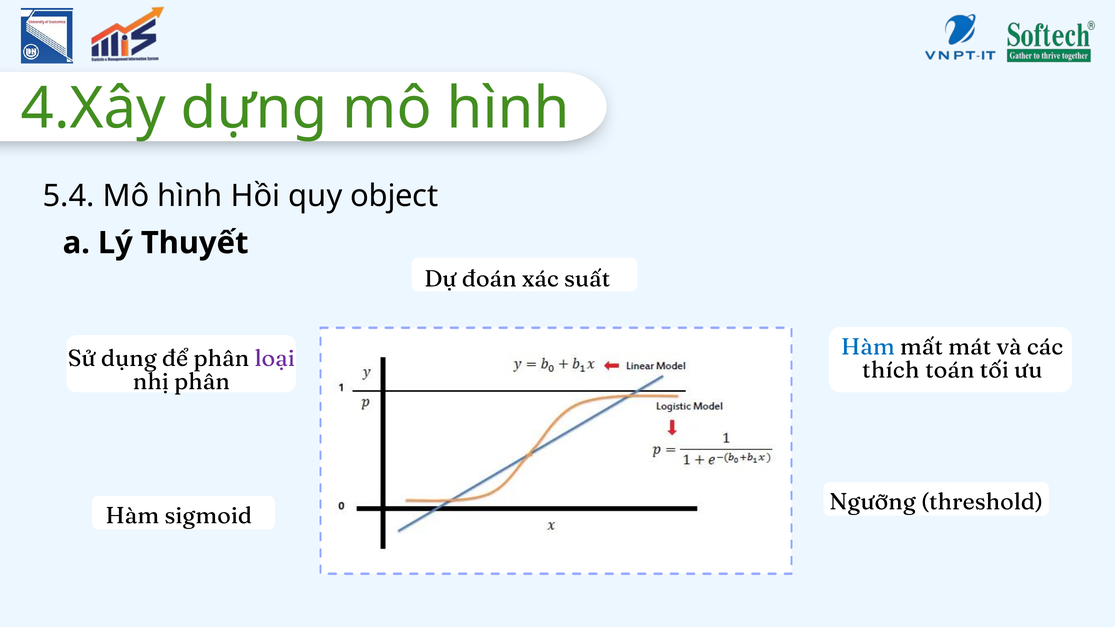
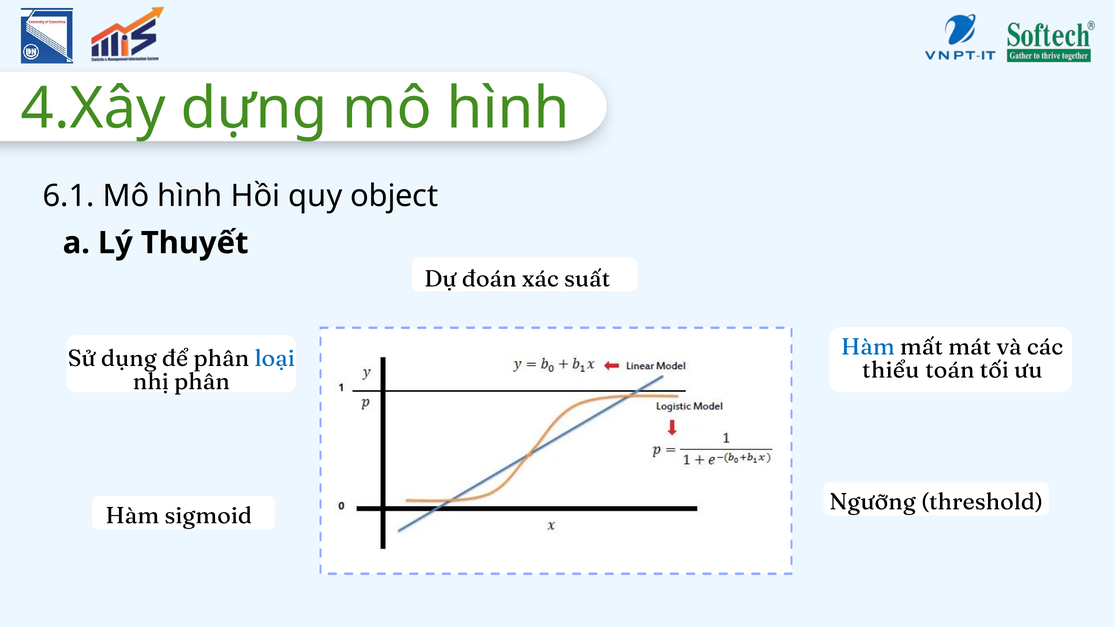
5.4: 5.4 -> 6.1
loại colour: purple -> blue
thích: thích -> thiểu
